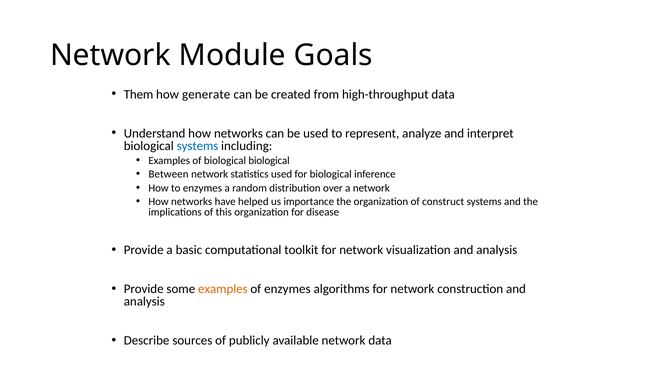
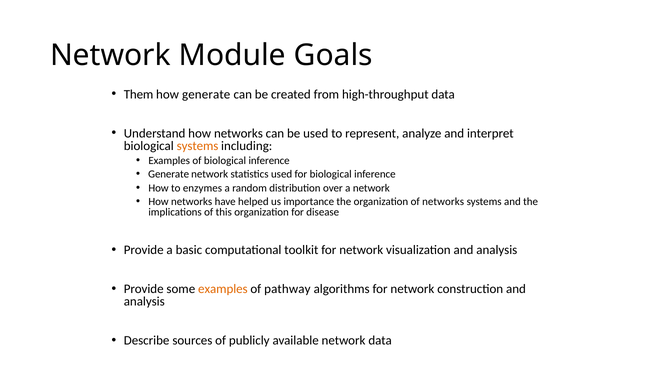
systems at (198, 146) colour: blue -> orange
of biological biological: biological -> inference
Between at (169, 174): Between -> Generate
of construct: construct -> networks
of enzymes: enzymes -> pathway
